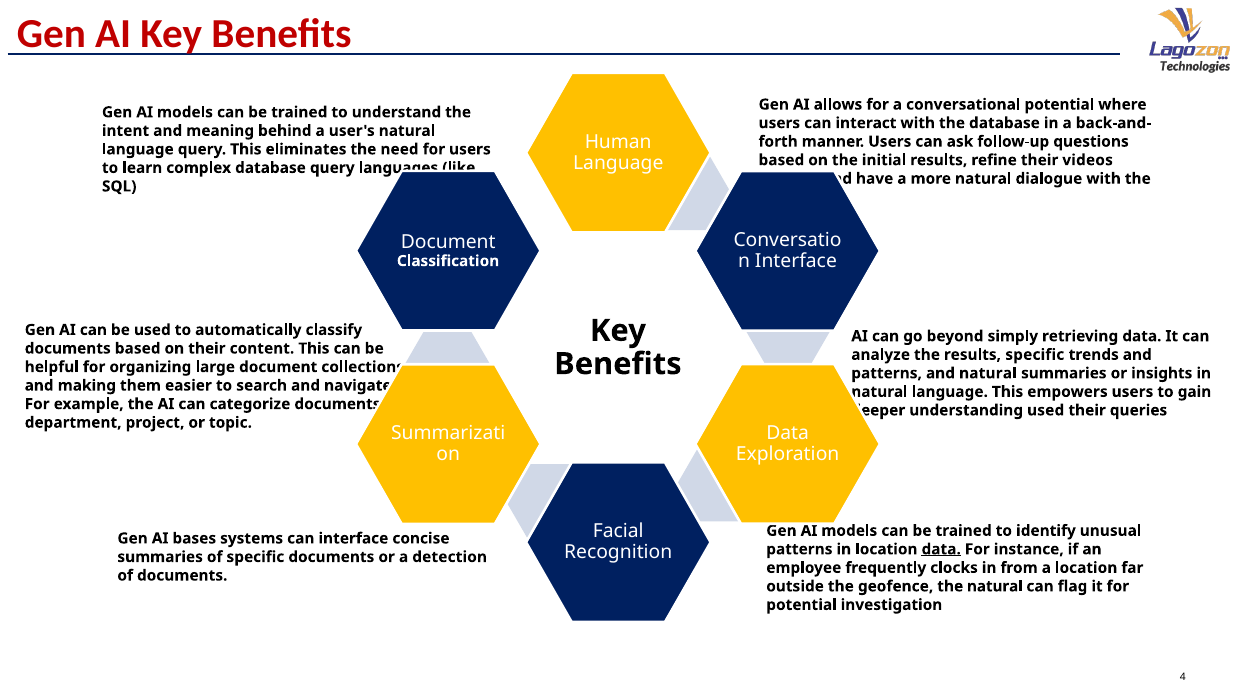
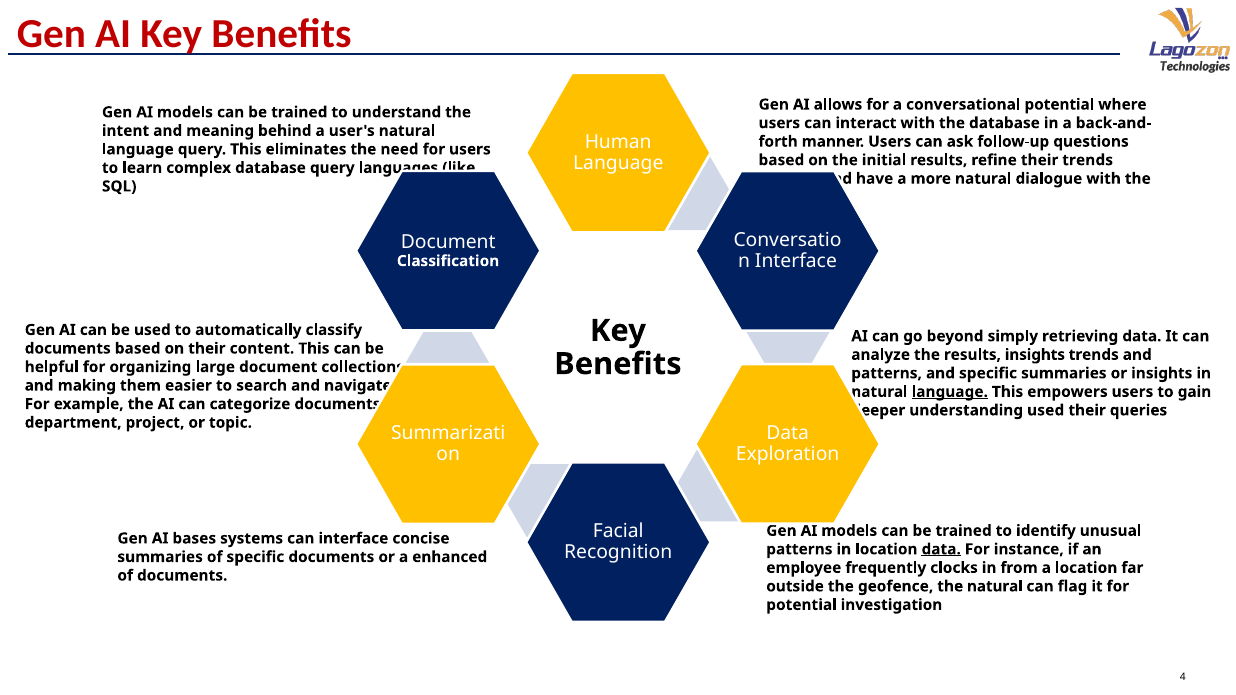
their videos: videos -> trends
results specific: specific -> insights
and natural: natural -> specific
language at (950, 392) underline: none -> present
detection: detection -> enhanced
